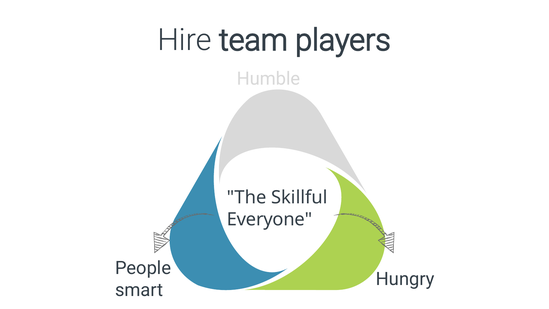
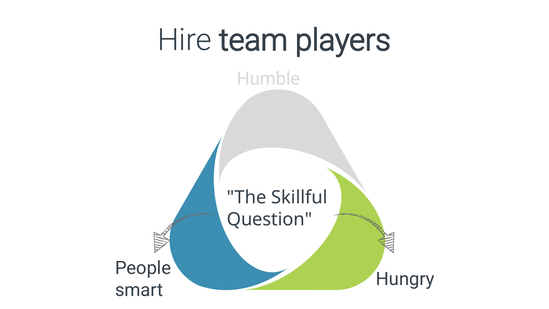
Everyone: Everyone -> Question
